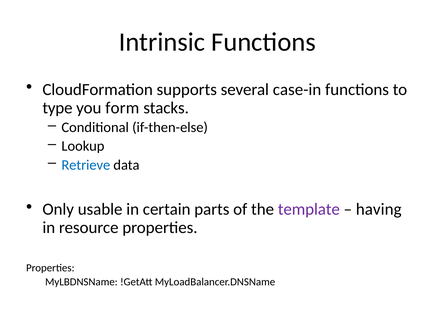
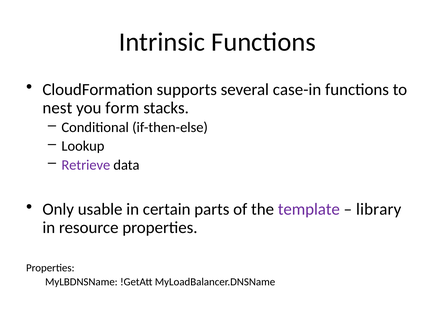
type: type -> nest
Retrieve colour: blue -> purple
having: having -> library
